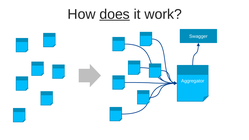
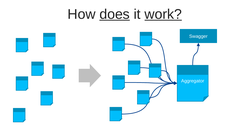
work underline: none -> present
